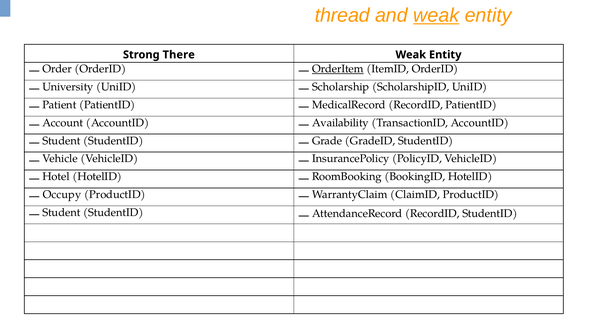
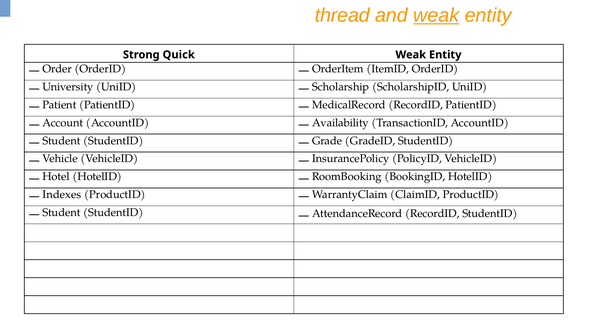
There: There -> Quick
OrderItem underline: present -> none
Occupy: Occupy -> Indexes
